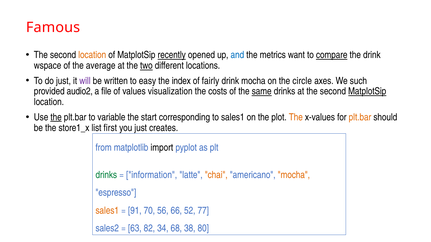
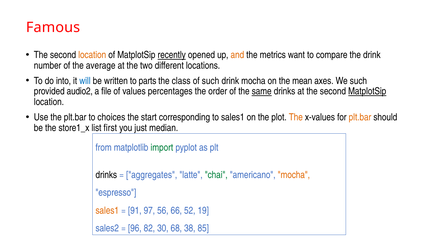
and colour: blue -> orange
compare underline: present -> none
wspace: wspace -> number
two underline: present -> none
do just: just -> into
will colour: purple -> blue
easy: easy -> parts
index: index -> class
of fairly: fairly -> such
circle: circle -> mean
visualization: visualization -> percentages
costs: costs -> order
the at (56, 117) underline: present -> none
variable: variable -> choices
creates: creates -> median
import colour: black -> green
drinks at (106, 175) colour: green -> black
information: information -> aggregates
chai colour: orange -> green
70: 70 -> 97
77: 77 -> 19
63: 63 -> 96
34: 34 -> 30
80: 80 -> 85
